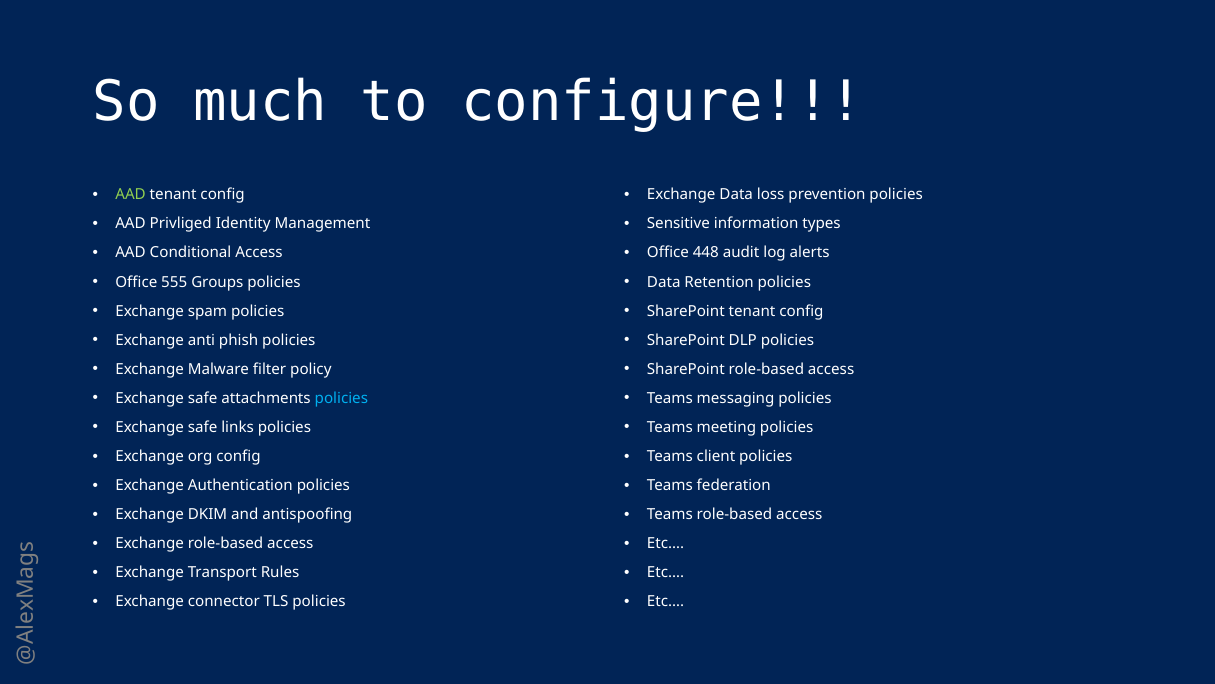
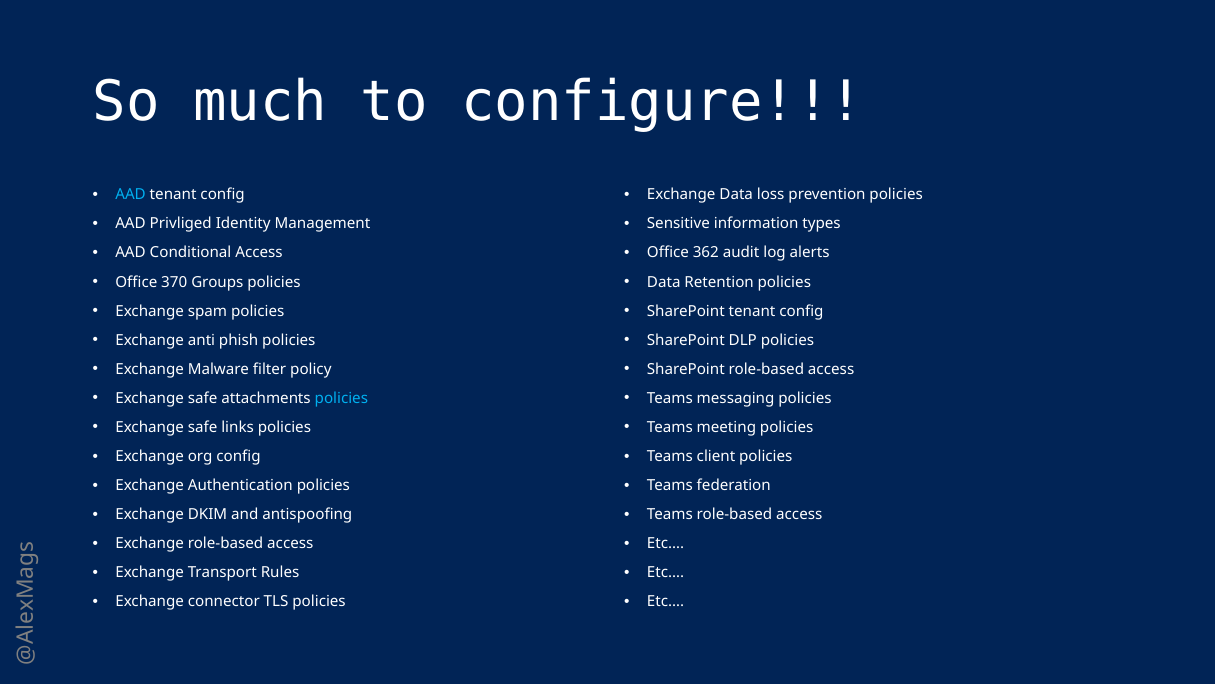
AAD at (131, 195) colour: light green -> light blue
448: 448 -> 362
555: 555 -> 370
